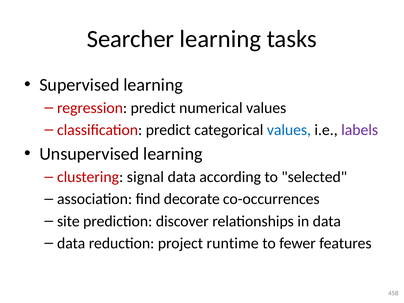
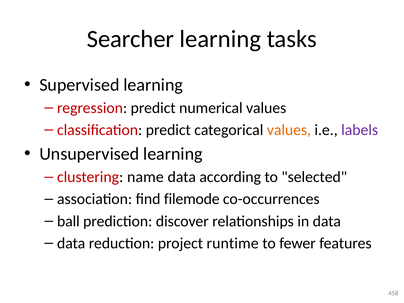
values at (289, 130) colour: blue -> orange
signal: signal -> name
decorate: decorate -> filemode
site: site -> ball
